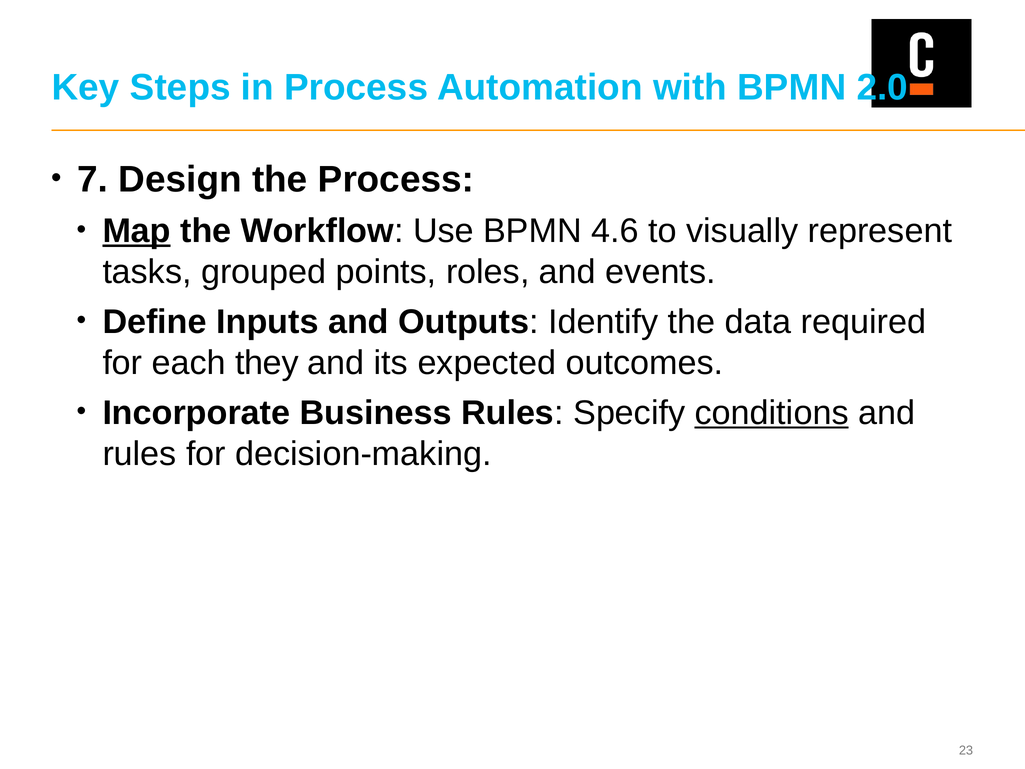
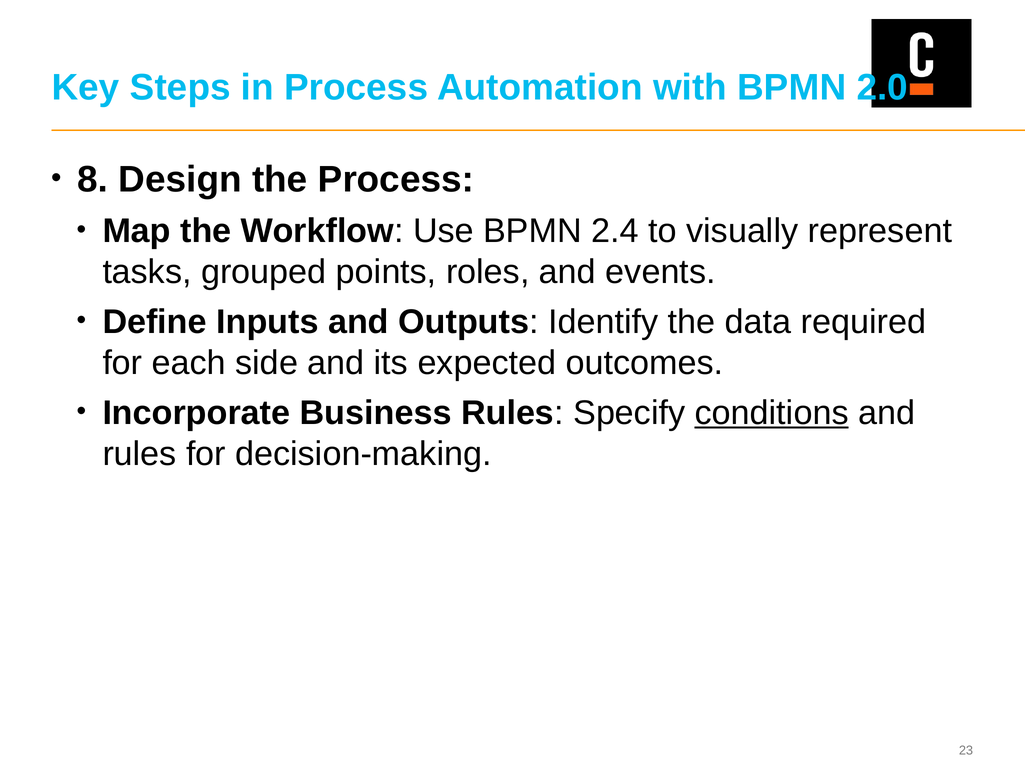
7: 7 -> 8
Map underline: present -> none
4.6: 4.6 -> 2.4
they: they -> side
